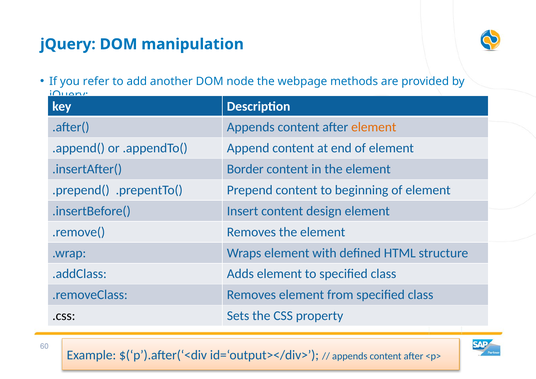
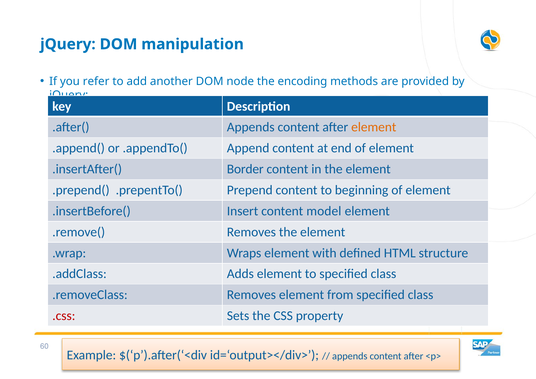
webpage: webpage -> encoding
design: design -> model
.css colour: black -> red
